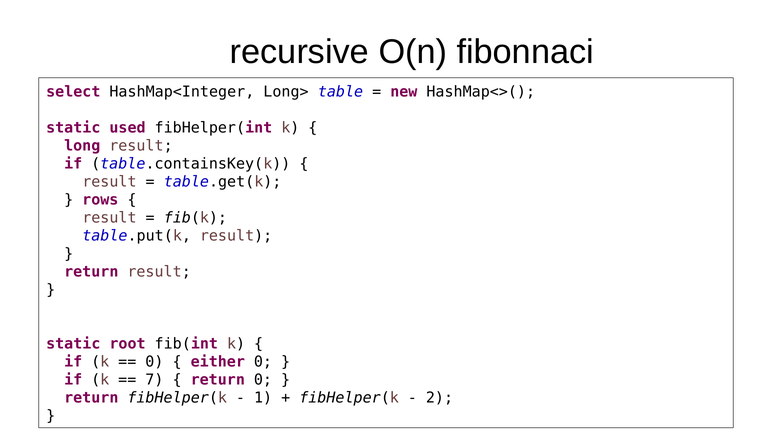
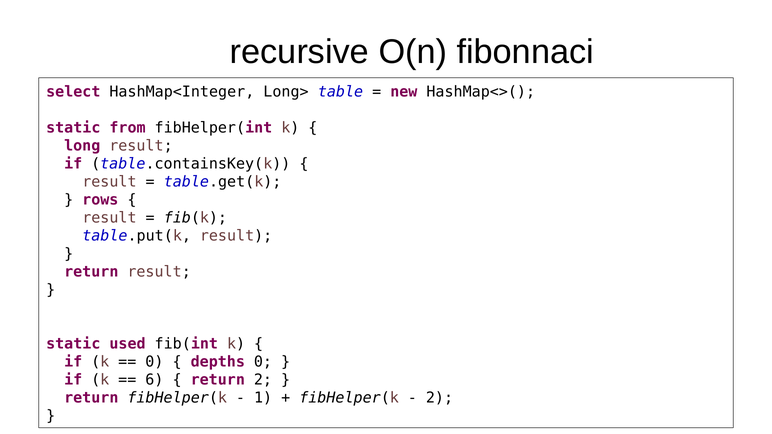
used: used -> from
root: root -> used
either: either -> depths
7: 7 -> 6
return 0: 0 -> 2
